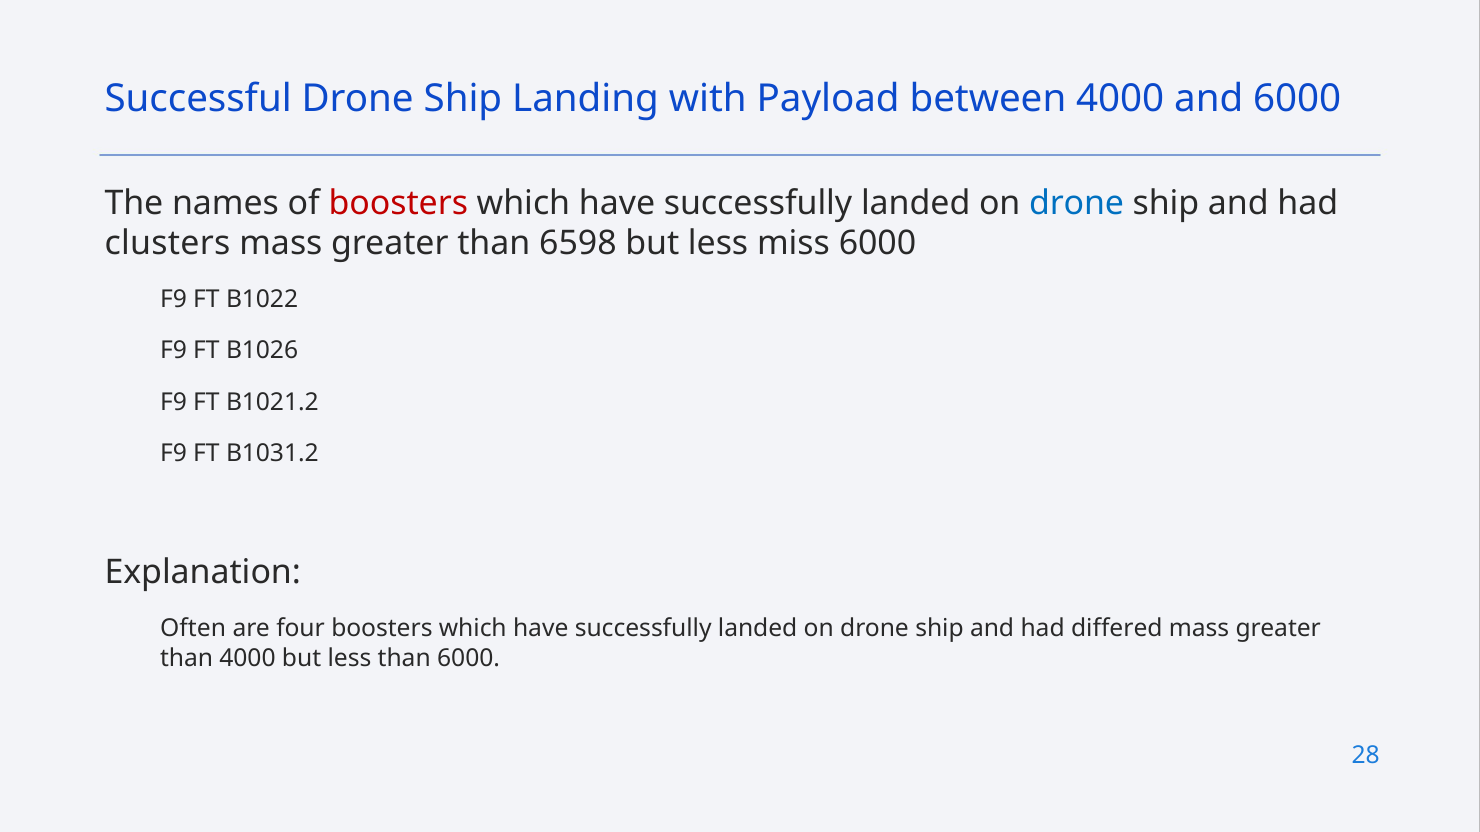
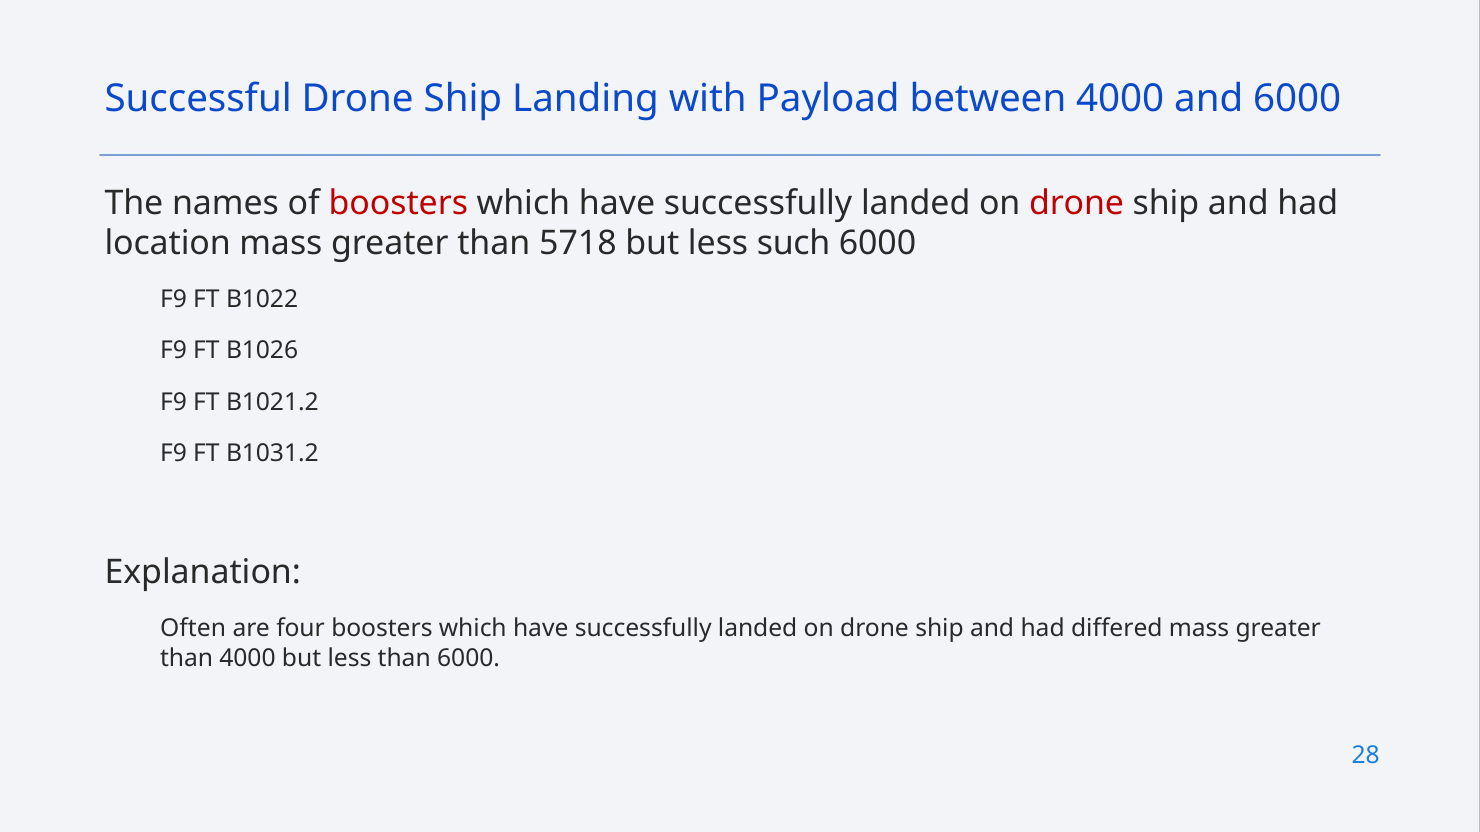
drone at (1077, 203) colour: blue -> red
clusters: clusters -> location
6598: 6598 -> 5718
miss: miss -> such
